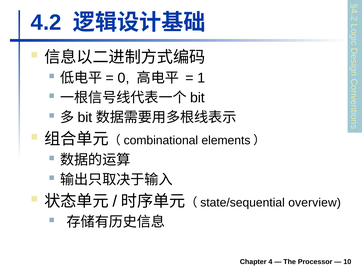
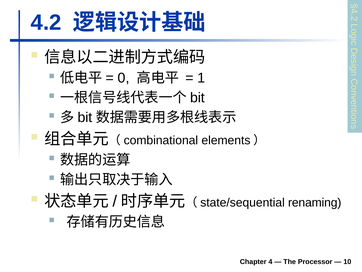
overview: overview -> renaming
